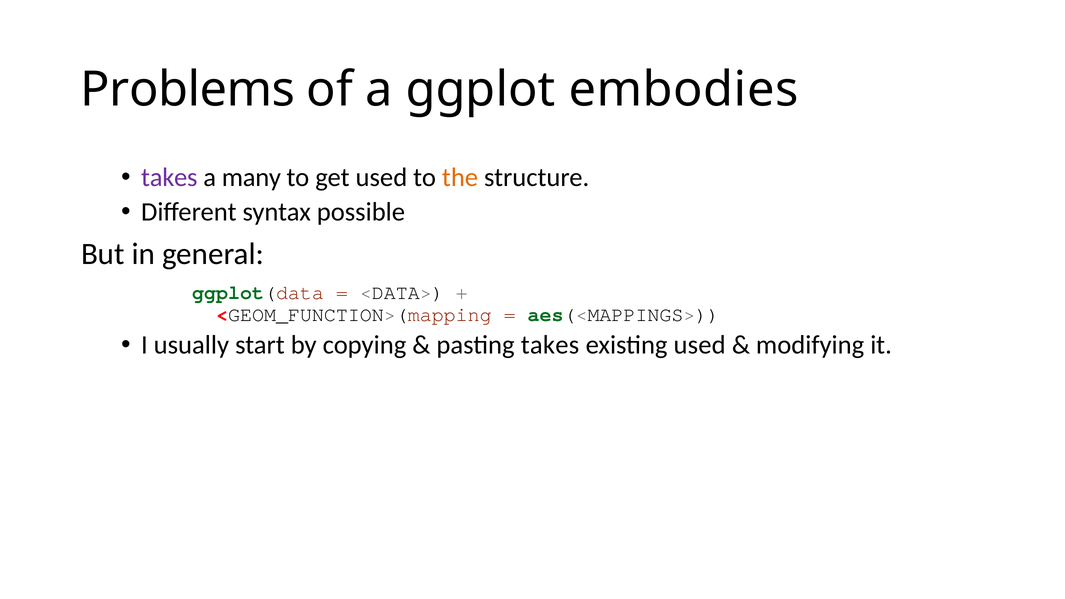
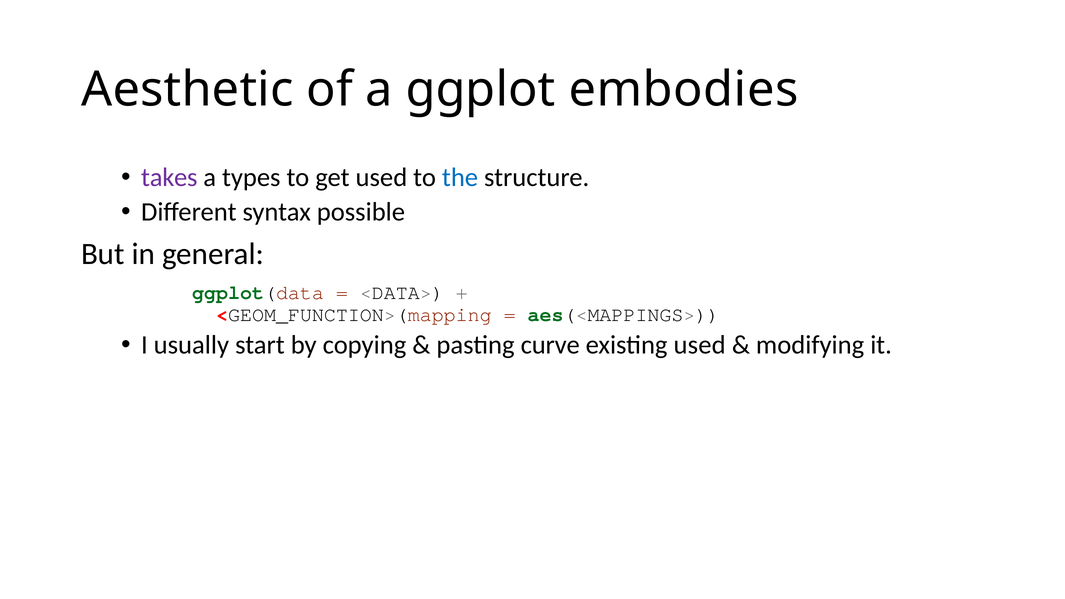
Problems: Problems -> Aesthetic
many: many -> types
the colour: orange -> blue
pasting takes: takes -> curve
